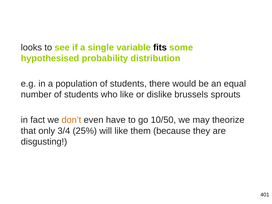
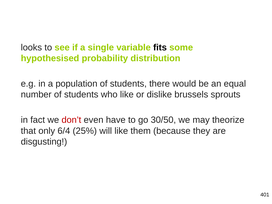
don’t colour: orange -> red
10/50: 10/50 -> 30/50
3/4: 3/4 -> 6/4
